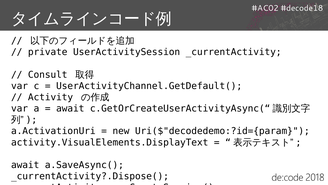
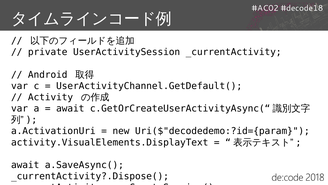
Consult: Consult -> Android
